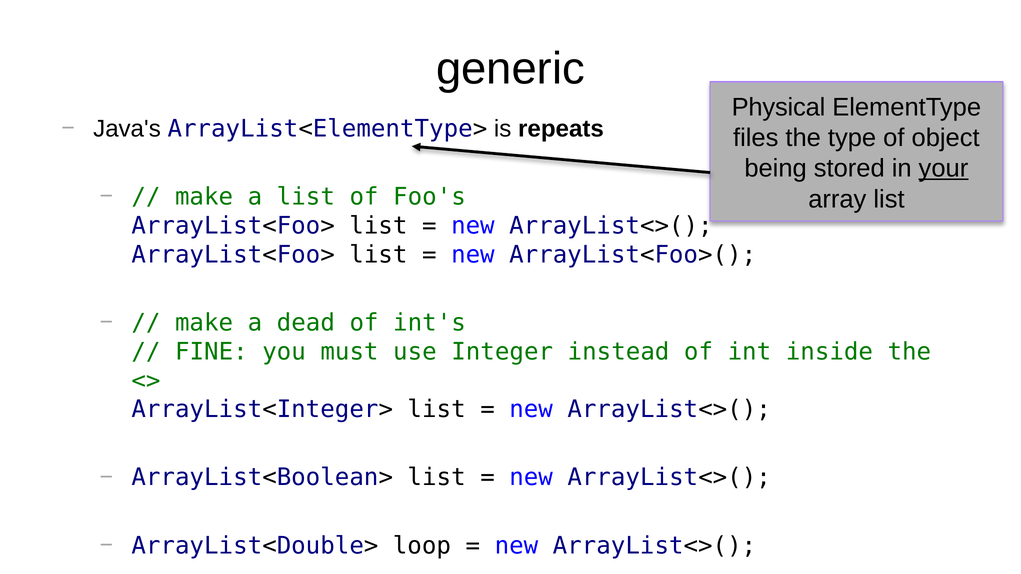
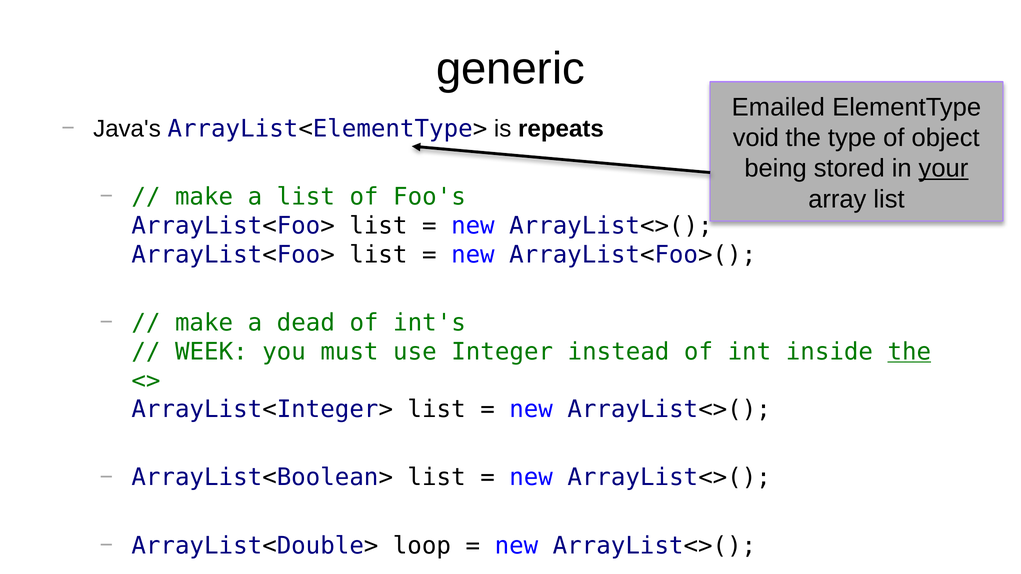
Physical: Physical -> Emailed
files: files -> void
FINE: FINE -> WEEK
the at (909, 352) underline: none -> present
